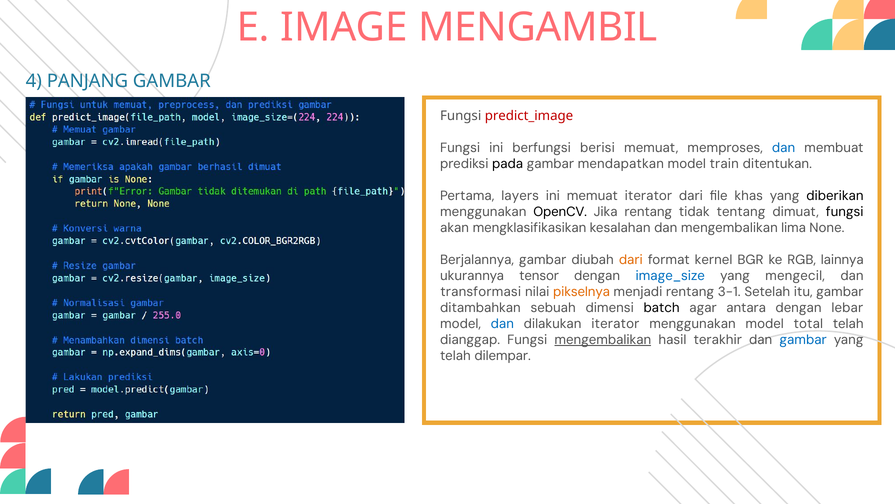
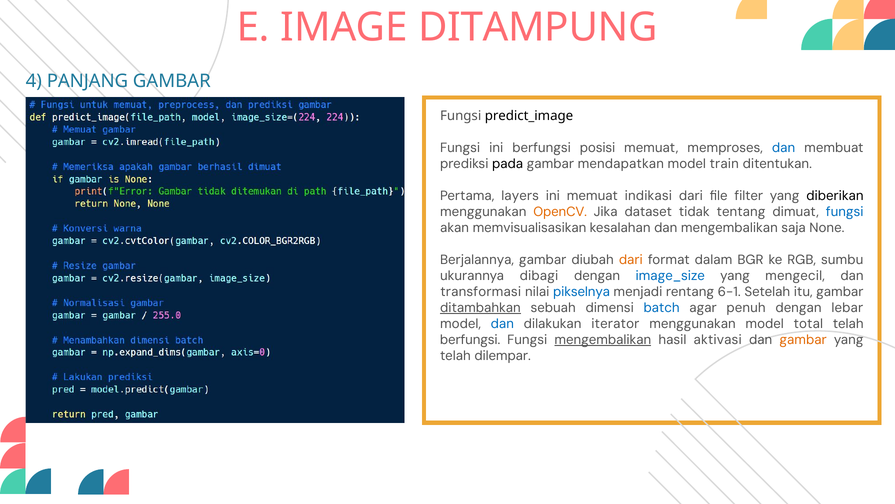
MENGAMBIL: MENGAMBIL -> DITAMPUNG
predict_image colour: red -> black
berisi: berisi -> posisi
memuat iterator: iterator -> indikasi
khas: khas -> filter
OpenCV colour: black -> orange
Jika rentang: rentang -> dataset
fungsi at (845, 212) colour: black -> blue
mengklasifikasikan: mengklasifikasikan -> memvisualisasikan
lima: lima -> saja
kernel: kernel -> dalam
lainnya: lainnya -> sumbu
tensor: tensor -> dibagi
pikselnya colour: orange -> blue
3-1: 3-1 -> 6-1
ditambahkan underline: none -> present
batch colour: black -> blue
antara: antara -> penuh
dianggap at (470, 339): dianggap -> berfungsi
terakhir: terakhir -> aktivasi
gambar at (803, 339) colour: blue -> orange
